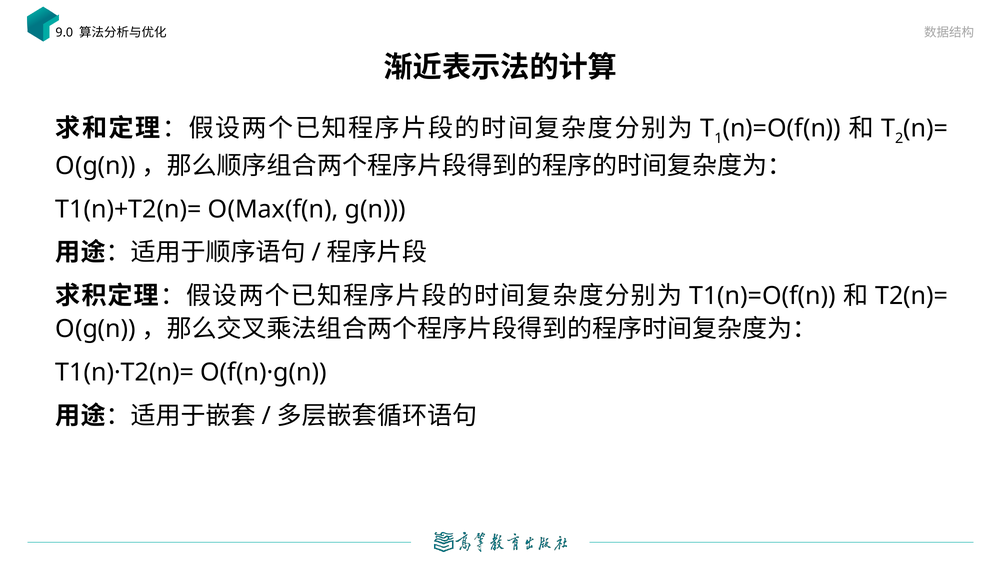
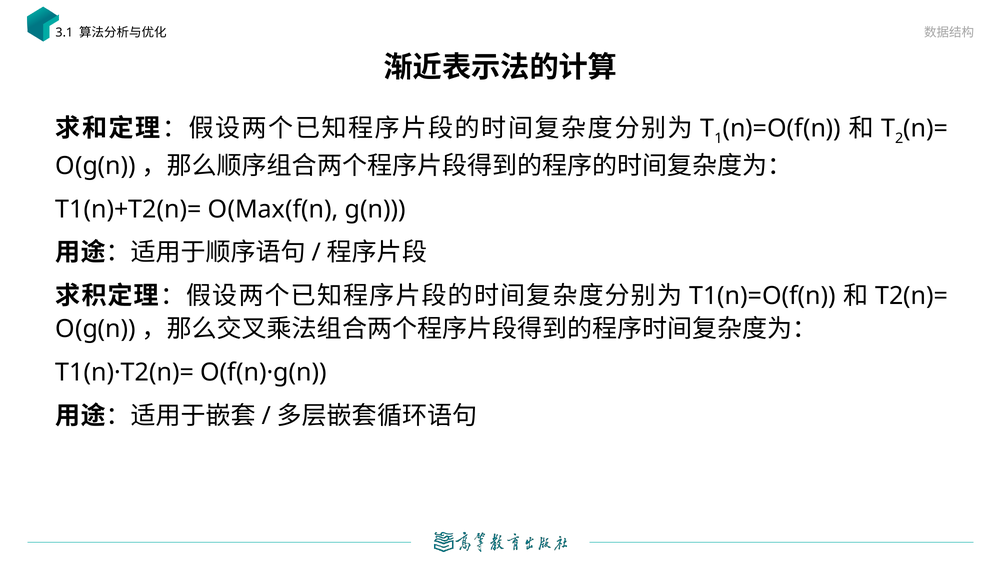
9.0: 9.0 -> 3.1
